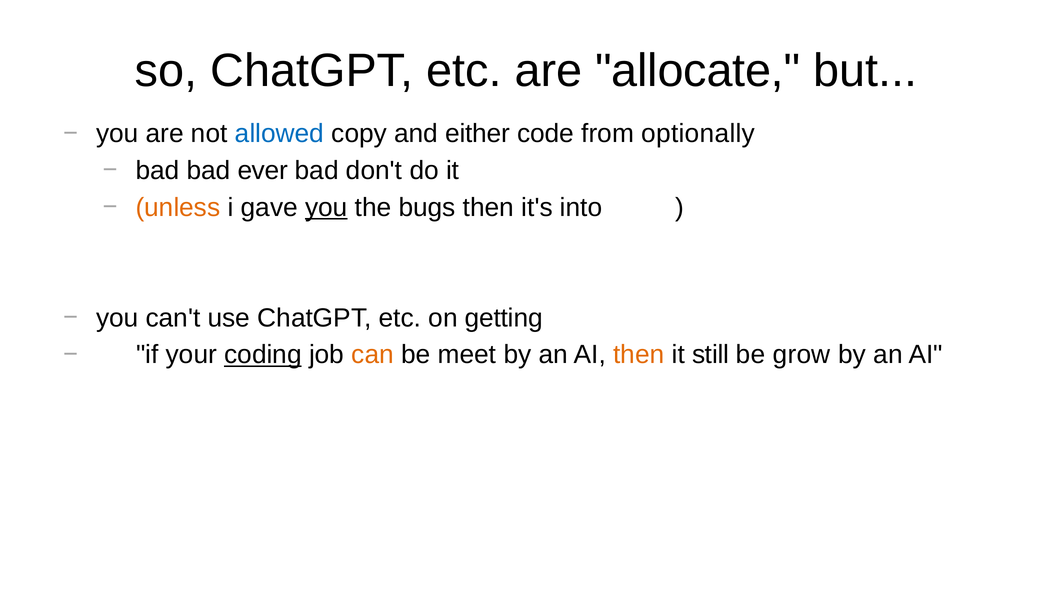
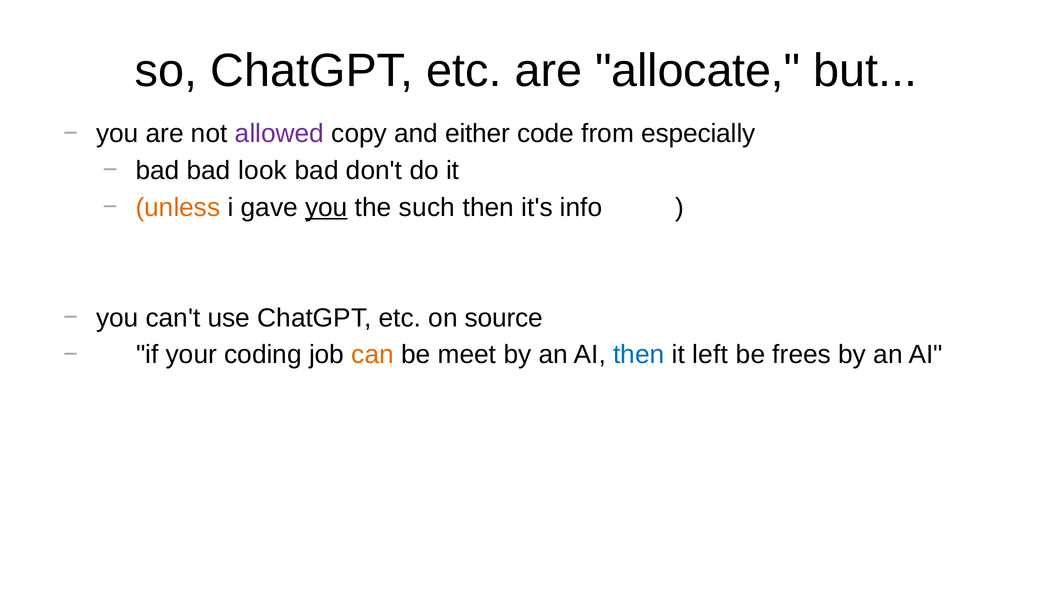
allowed colour: blue -> purple
optionally: optionally -> especially
ever: ever -> look
bugs: bugs -> such
into: into -> info
getting: getting -> source
coding underline: present -> none
then at (639, 355) colour: orange -> blue
still: still -> left
grow: grow -> frees
